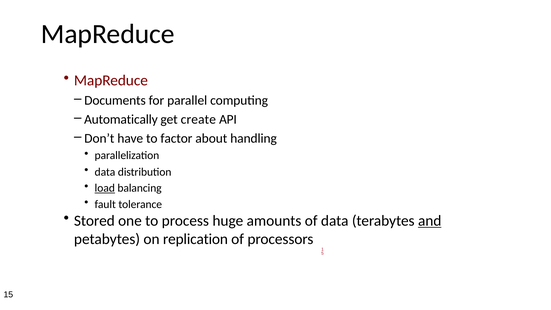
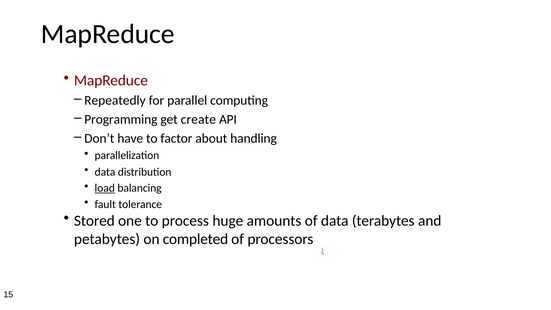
Documents: Documents -> Repeatedly
Automatically: Automatically -> Programming
and underline: present -> none
replication: replication -> completed
